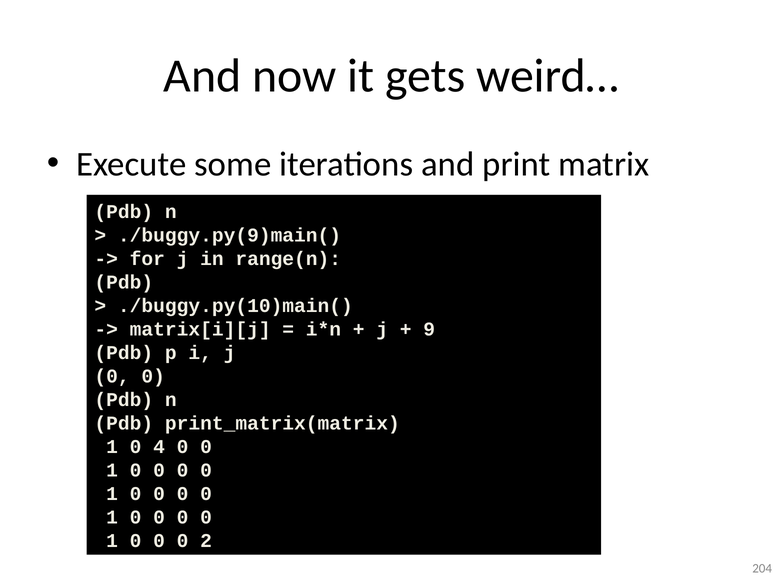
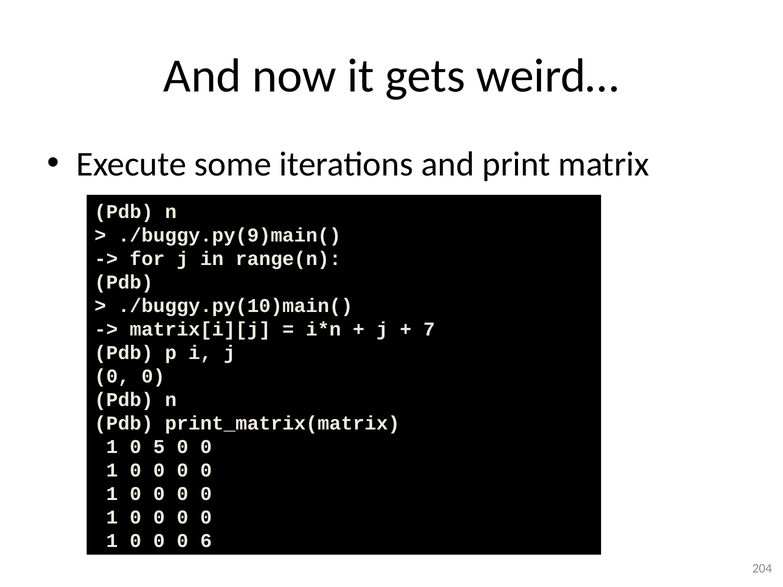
9: 9 -> 7
4: 4 -> 5
2: 2 -> 6
